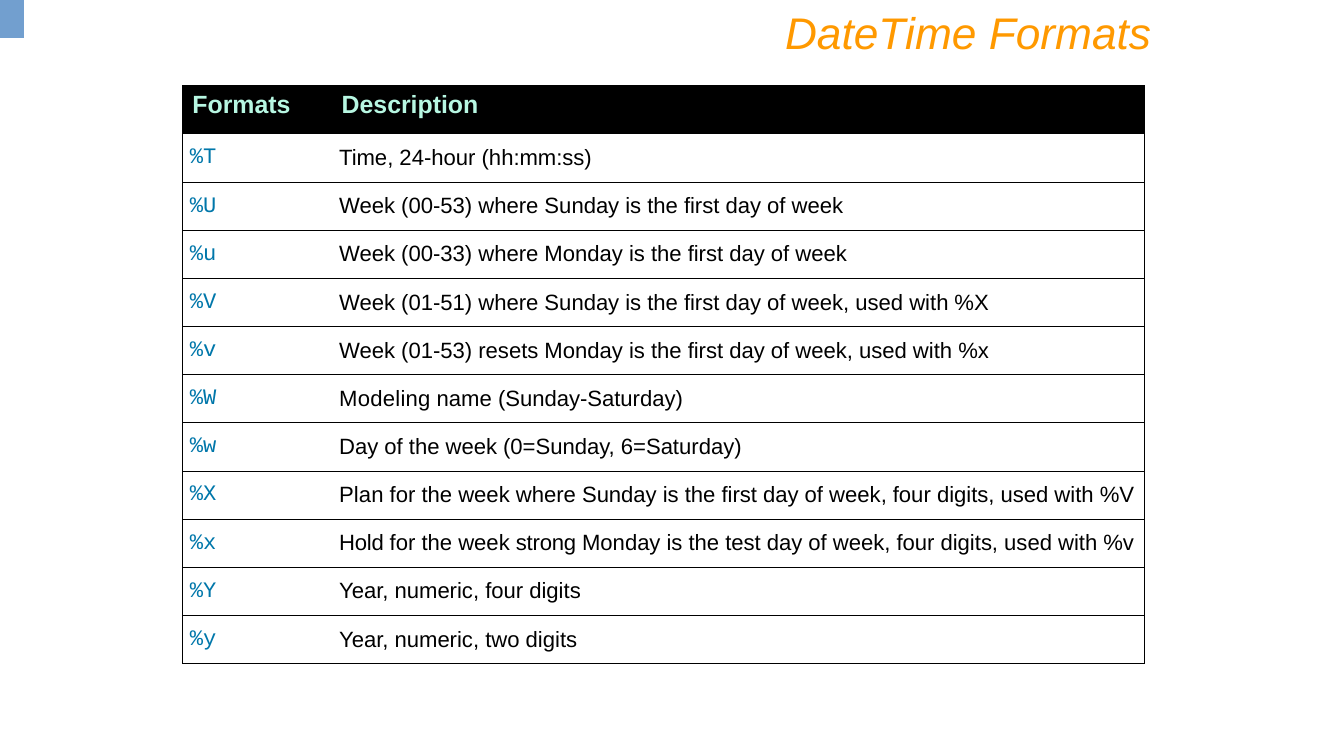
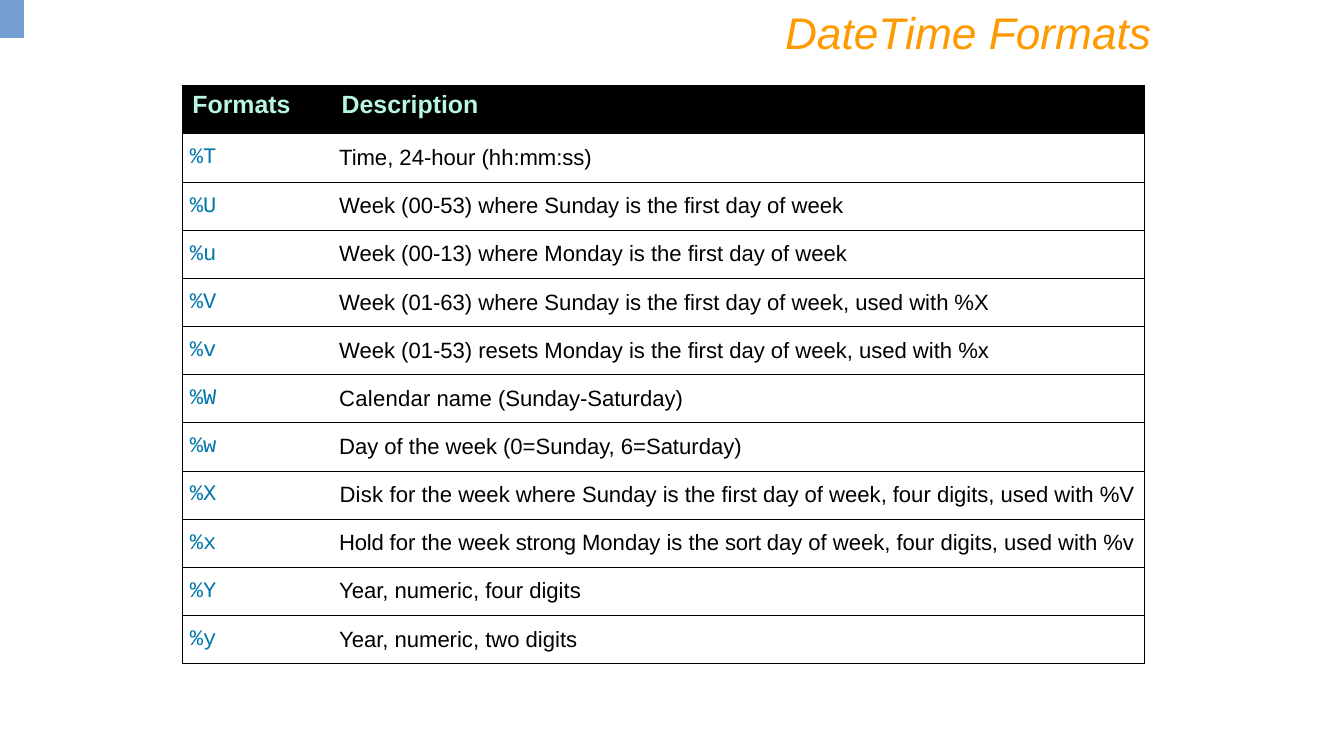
00-33: 00-33 -> 00-13
01-51: 01-51 -> 01-63
Modeling: Modeling -> Calendar
Plan: Plan -> Disk
test: test -> sort
